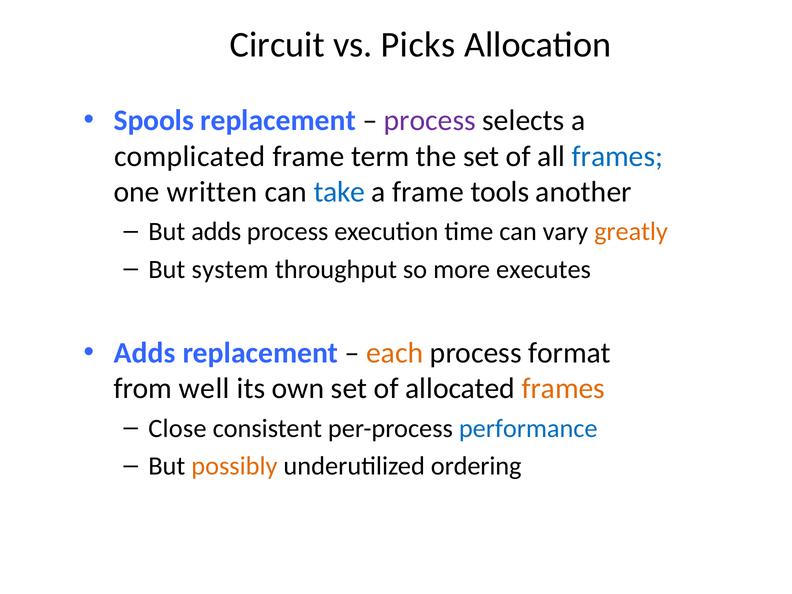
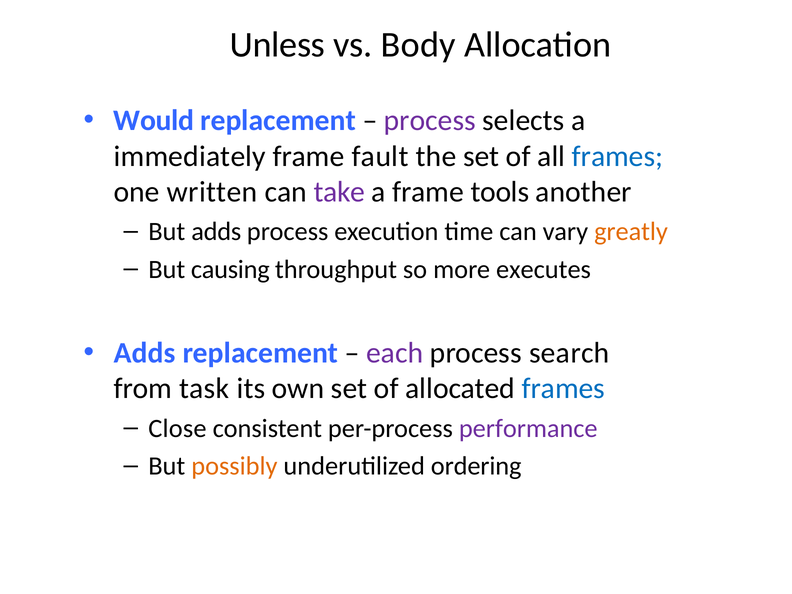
Circuit: Circuit -> Unless
Picks: Picks -> Body
Spools: Spools -> Would
complicated: complicated -> immediately
term: term -> fault
take colour: blue -> purple
system: system -> causing
each colour: orange -> purple
format: format -> search
well: well -> task
frames at (563, 389) colour: orange -> blue
performance colour: blue -> purple
